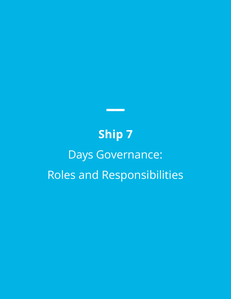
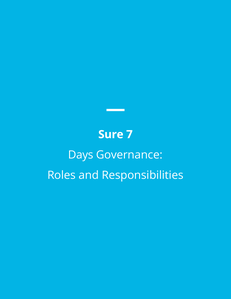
Ship: Ship -> Sure
